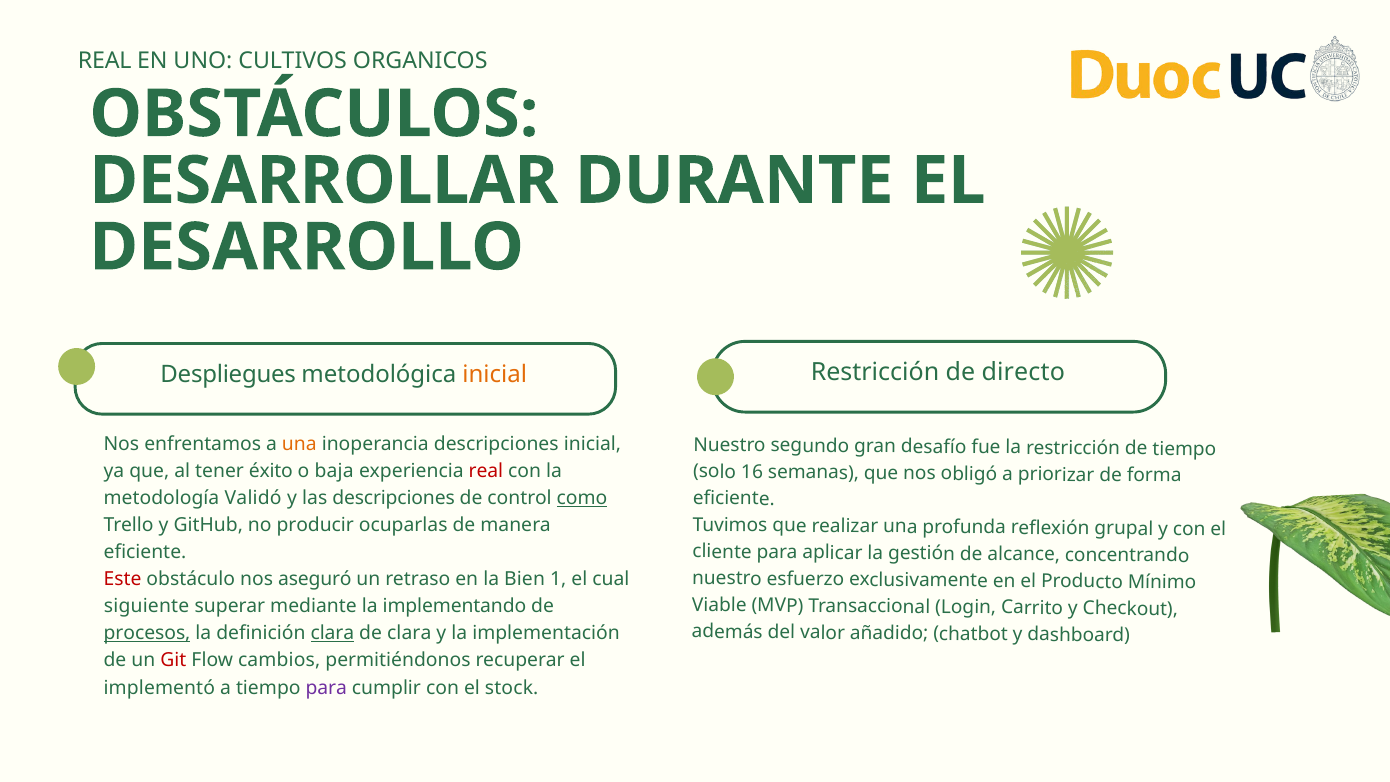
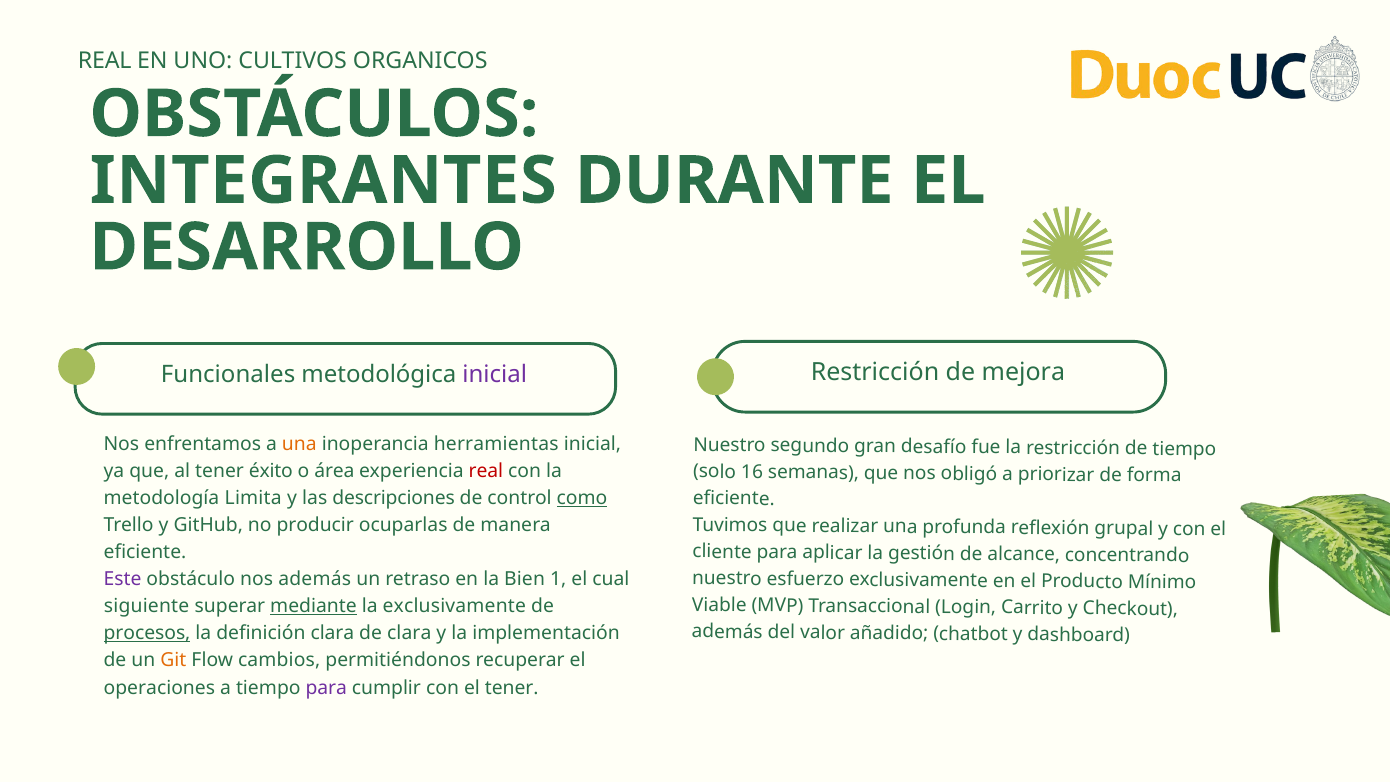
DESARROLLAR: DESARROLLAR -> INTEGRANTES
Despliegues: Despliegues -> Funcionales
inicial at (495, 374) colour: orange -> purple
directo: directo -> mejora
inoperancia descripciones: descripciones -> herramientas
baja: baja -> área
Validó: Validó -> Limita
Este colour: red -> purple
nos aseguró: aseguró -> además
mediante underline: none -> present
la implementando: implementando -> exclusivamente
clara at (332, 633) underline: present -> none
Git colour: red -> orange
implementó: implementó -> operaciones
el stock: stock -> tener
